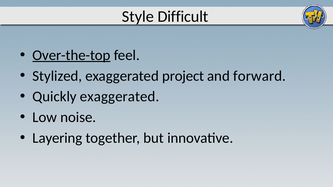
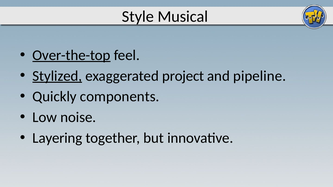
Difficult: Difficult -> Musical
Stylized underline: none -> present
forward: forward -> pipeline
Quickly exaggerated: exaggerated -> components
